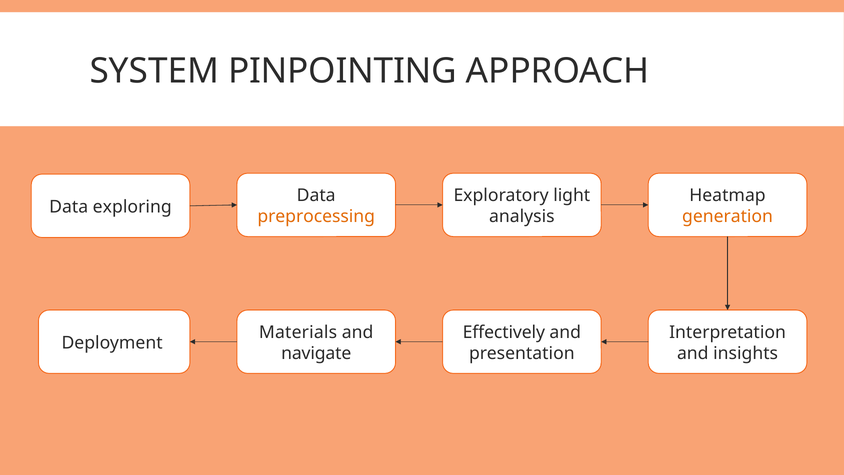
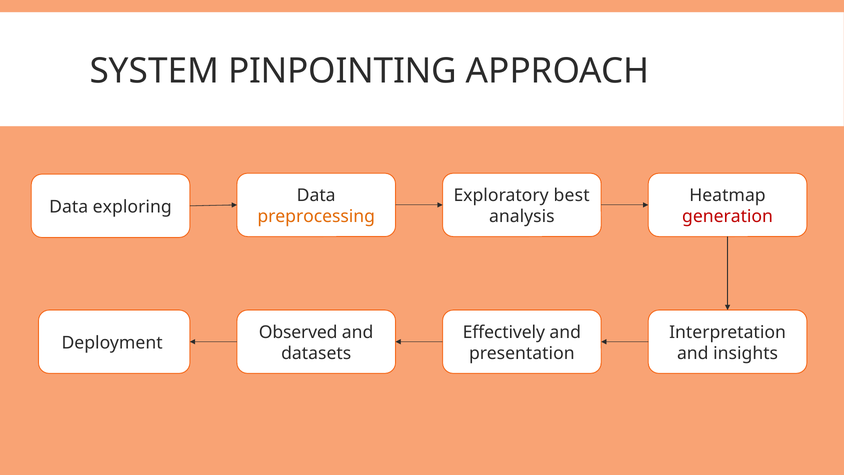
light: light -> best
generation colour: orange -> red
Materials: Materials -> Observed
navigate: navigate -> datasets
